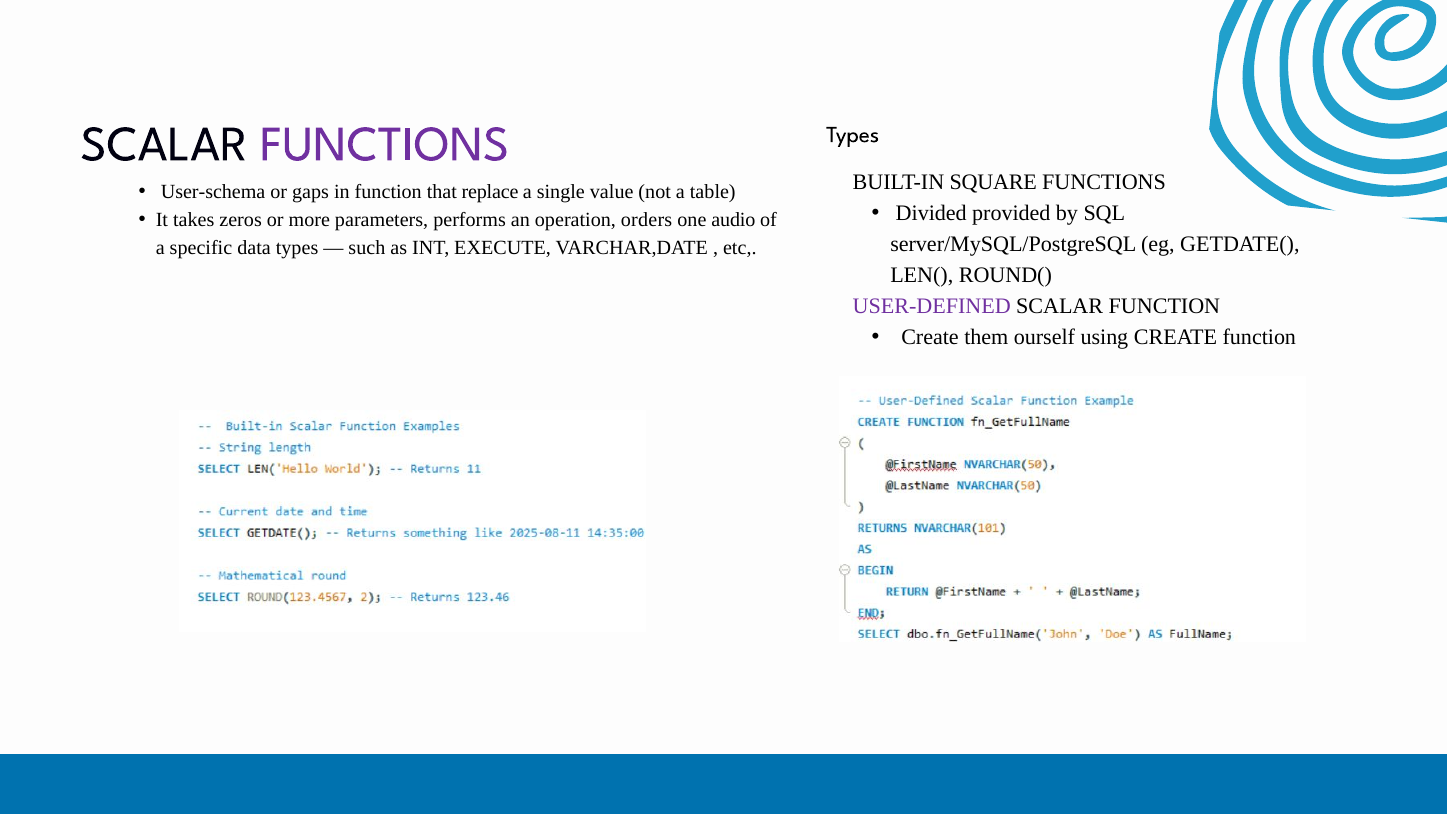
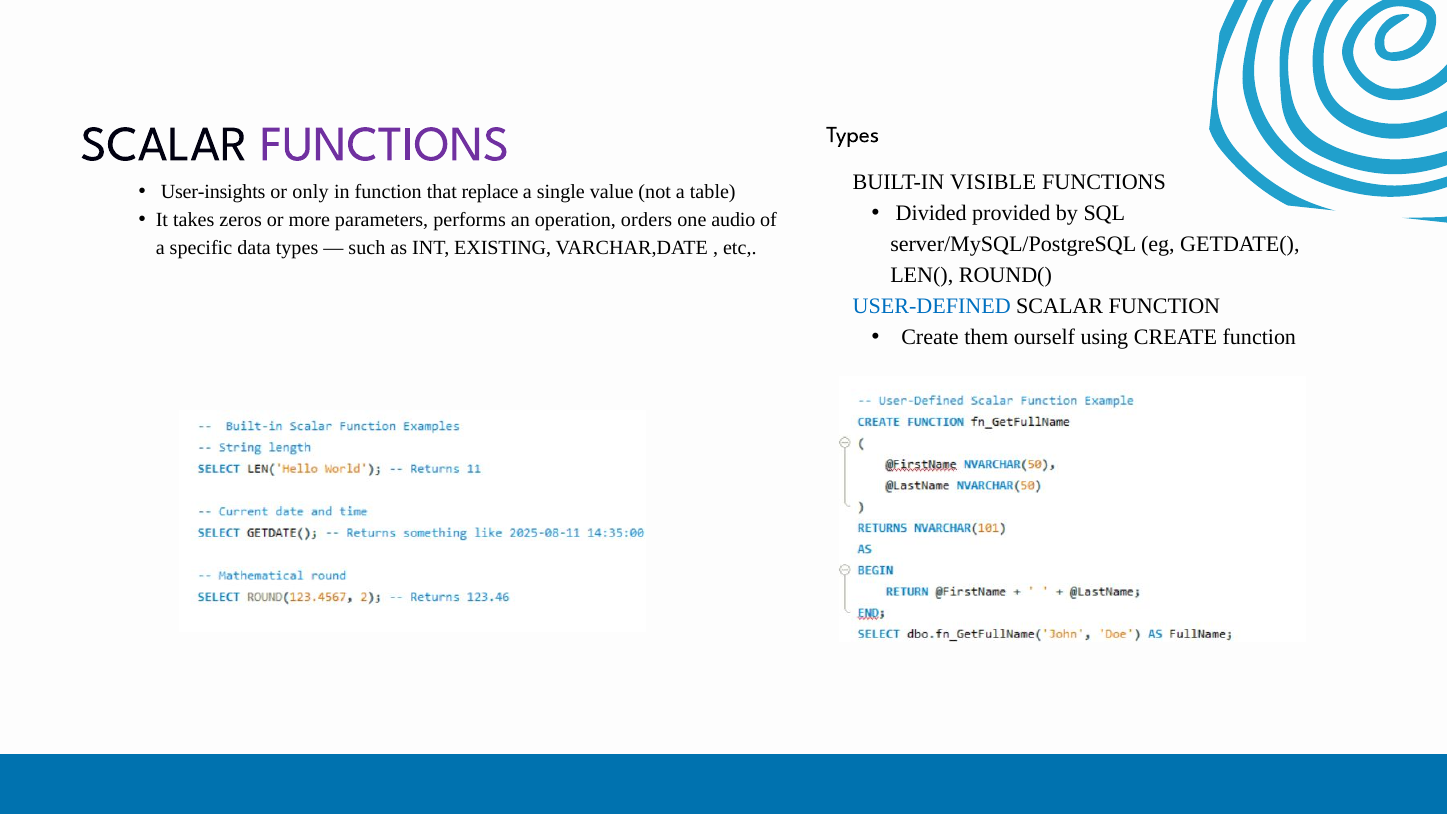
SQUARE: SQUARE -> VISIBLE
User-schema: User-schema -> User-insights
gaps: gaps -> only
EXECUTE: EXECUTE -> EXISTING
USER-DEFINED colour: purple -> blue
